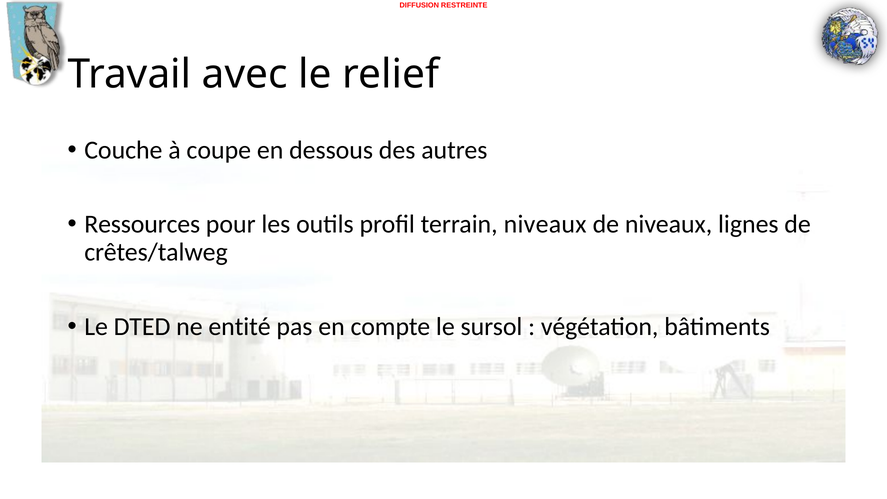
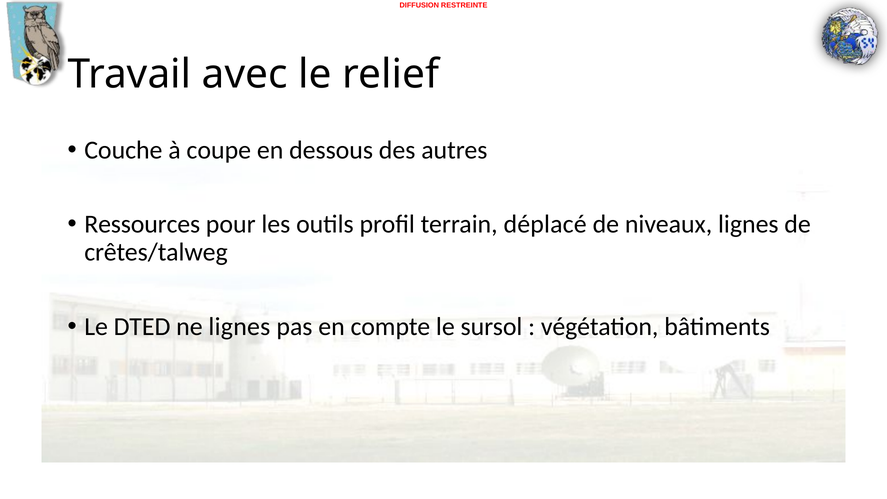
terrain niveaux: niveaux -> déplacé
ne entité: entité -> lignes
